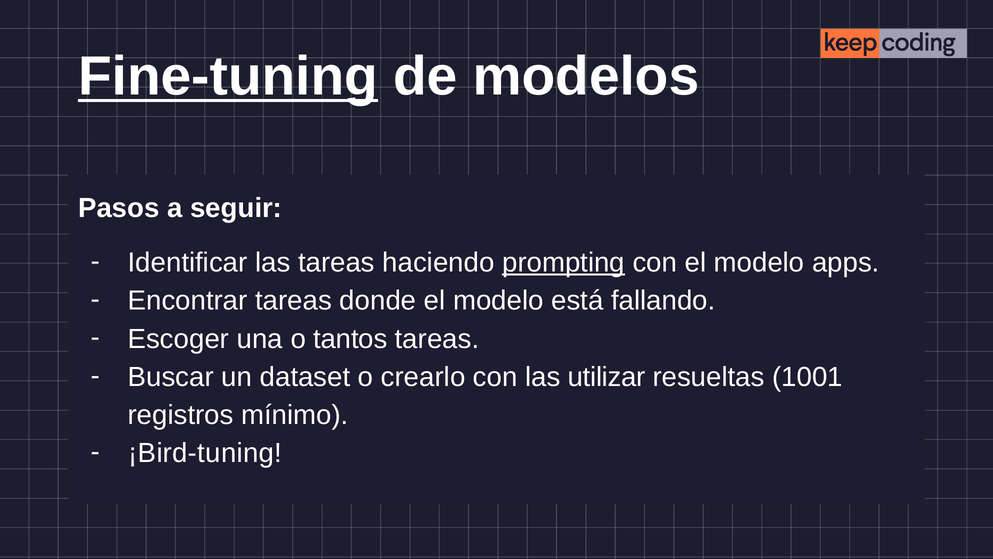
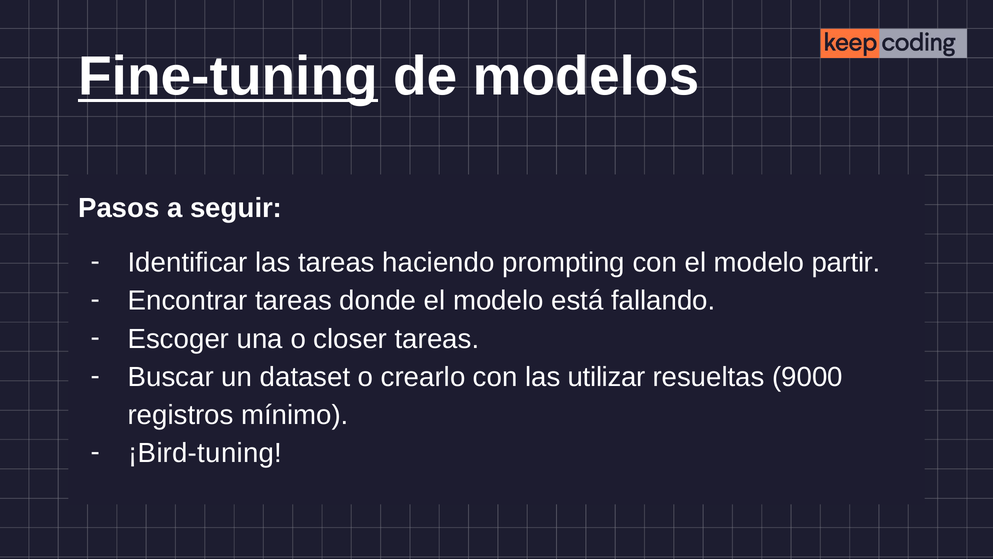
prompting underline: present -> none
apps: apps -> partir
tantos: tantos -> closer
1001: 1001 -> 9000
